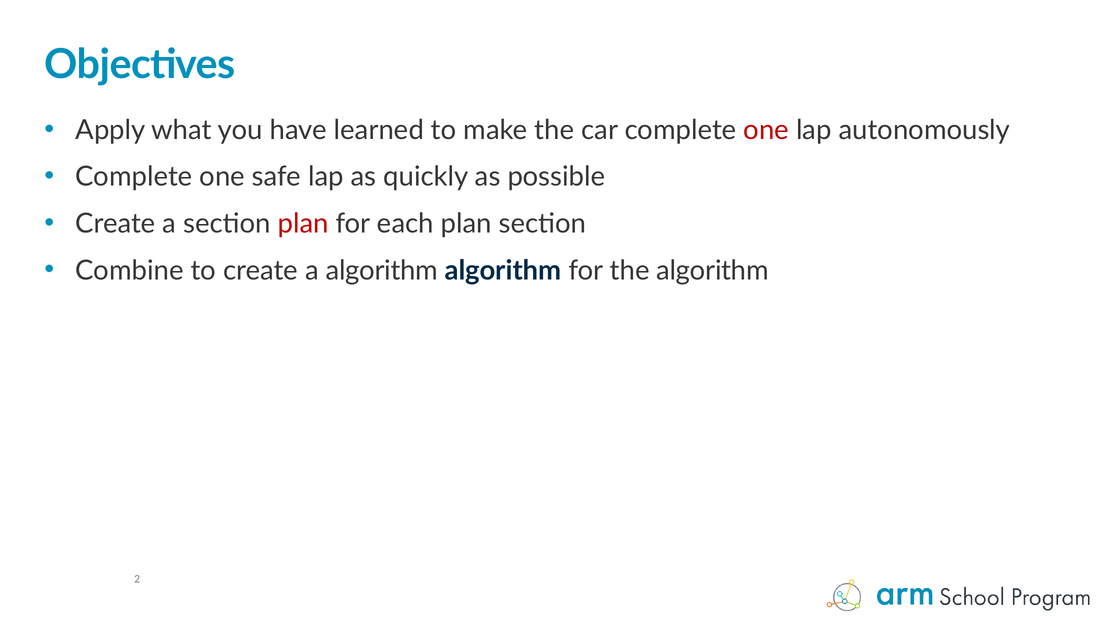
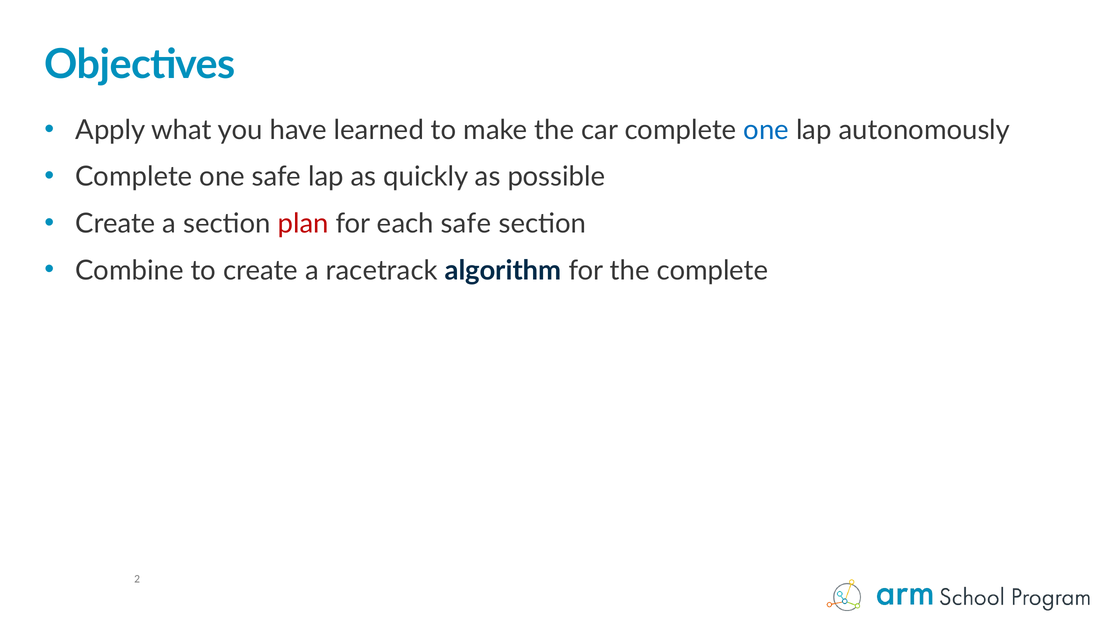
one at (766, 130) colour: red -> blue
each plan: plan -> safe
a algorithm: algorithm -> racetrack
the algorithm: algorithm -> complete
